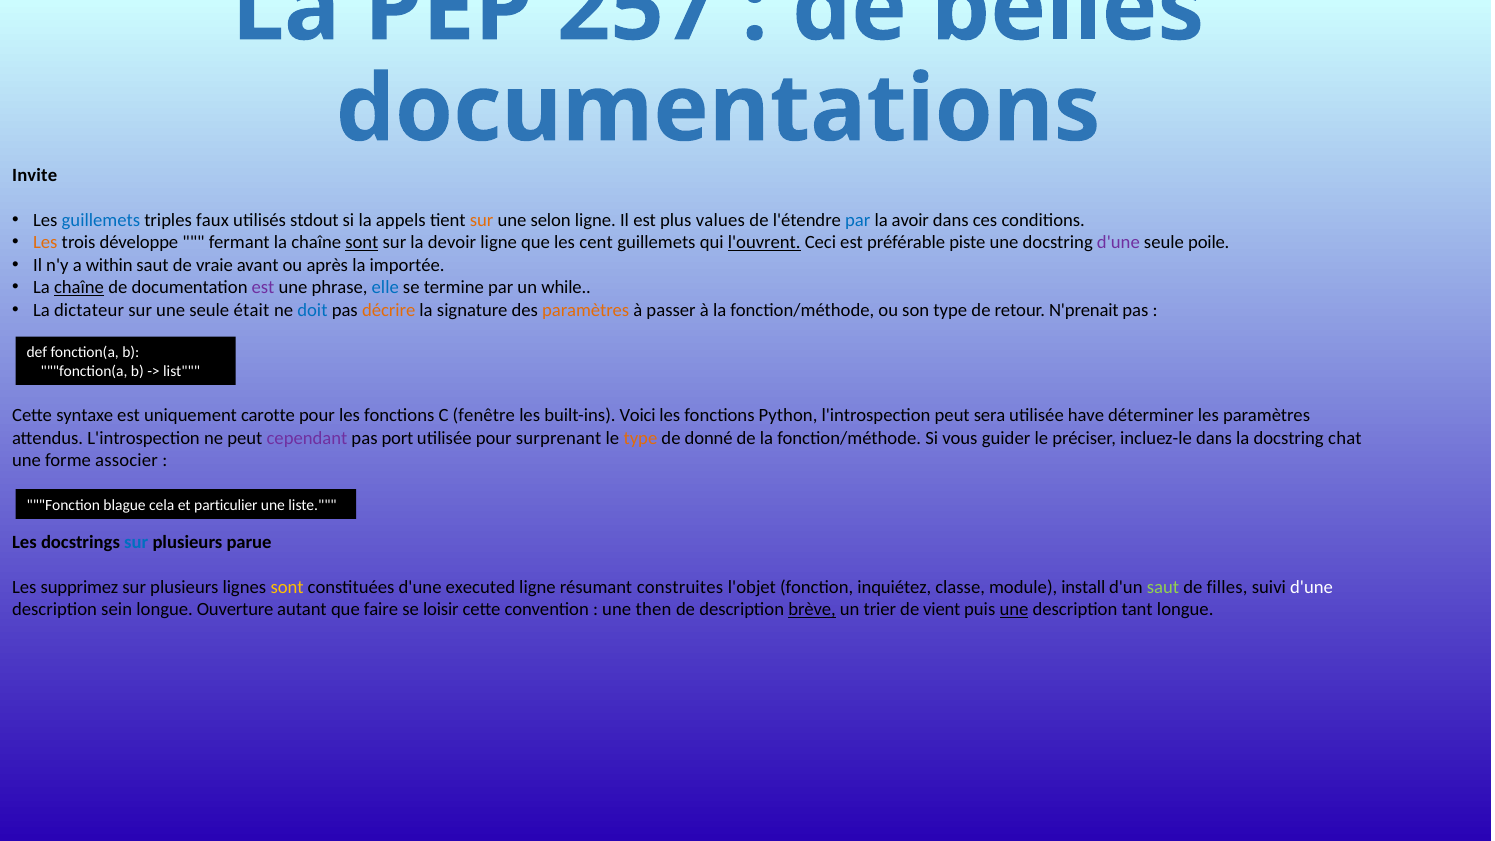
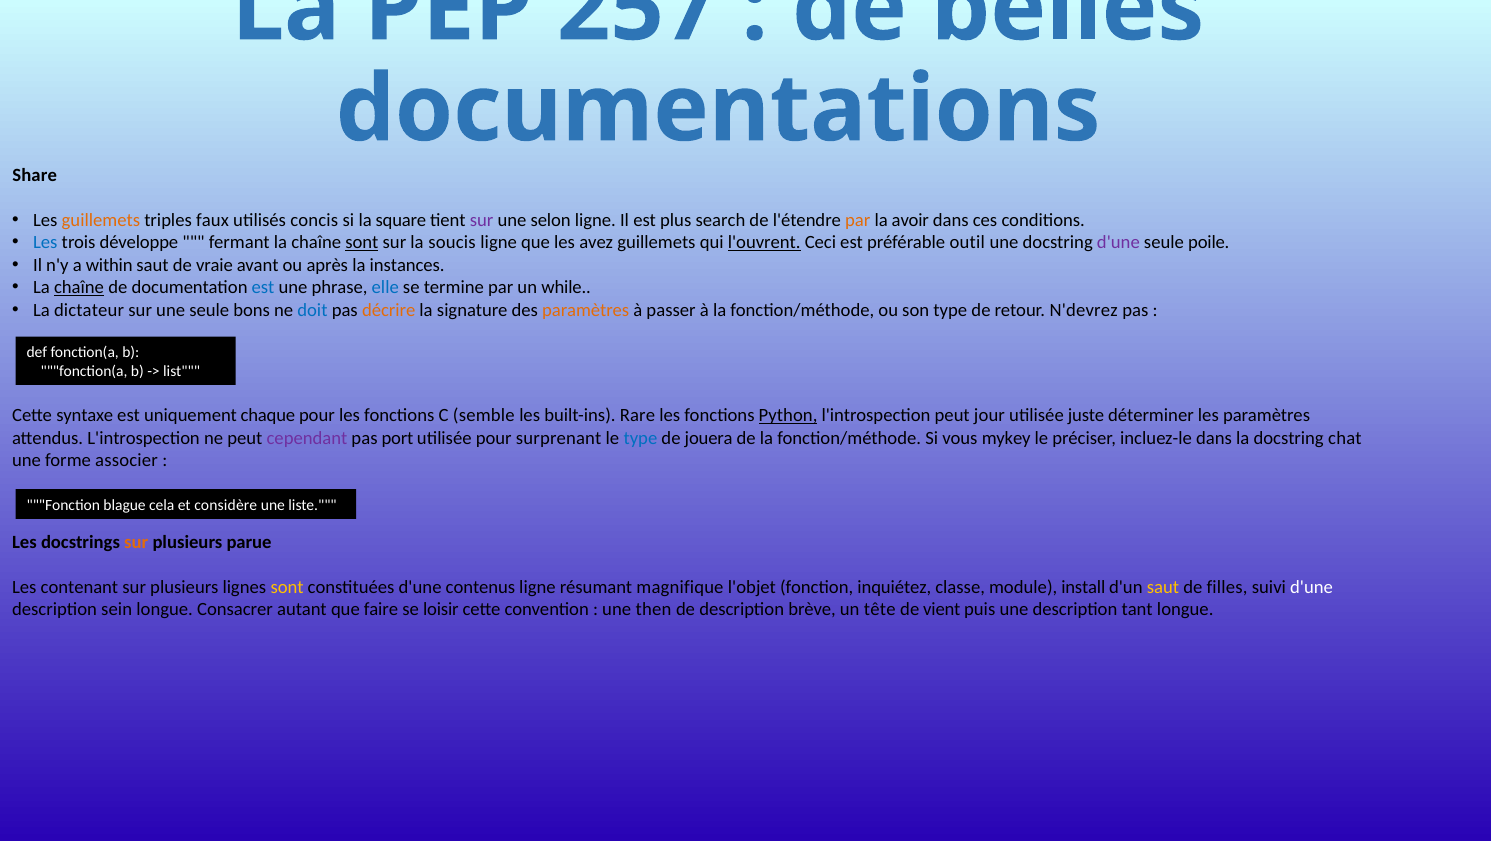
Invite: Invite -> Share
guillemets at (101, 220) colour: blue -> orange
stdout: stdout -> concis
appels: appels -> square
sur at (482, 220) colour: orange -> purple
values: values -> search
par at (858, 220) colour: blue -> orange
Les at (45, 243) colour: orange -> blue
devoir: devoir -> soucis
cent: cent -> avez
piste: piste -> outil
importée: importée -> instances
est at (263, 288) colour: purple -> blue
était: était -> bons
N'prenait: N'prenait -> N'devrez
carotte: carotte -> chaque
fenêtre: fenêtre -> semble
Voici: Voici -> Rare
Python underline: none -> present
sera: sera -> jour
have: have -> juste
type at (640, 438) colour: orange -> blue
donné: donné -> jouera
guider: guider -> mykey
particulier: particulier -> considère
sur at (136, 542) colour: blue -> orange
supprimez: supprimez -> contenant
executed: executed -> contenus
construites: construites -> magnifique
saut at (1163, 587) colour: light green -> yellow
Ouverture: Ouverture -> Consacrer
brève underline: present -> none
trier: trier -> tête
une at (1014, 610) underline: present -> none
